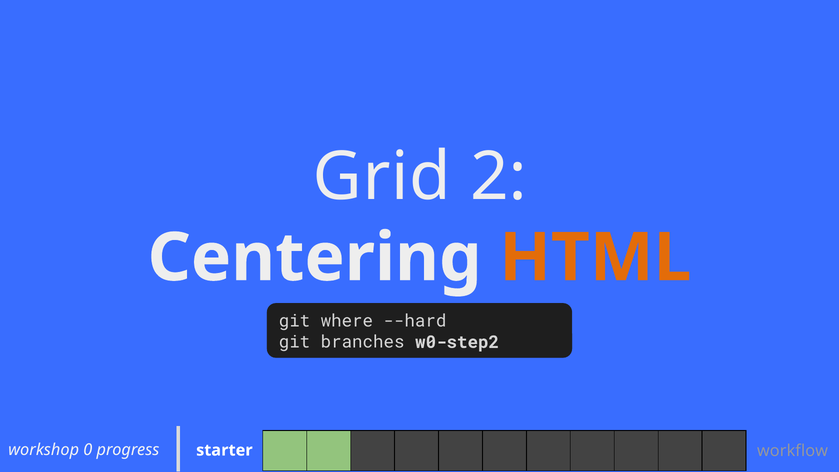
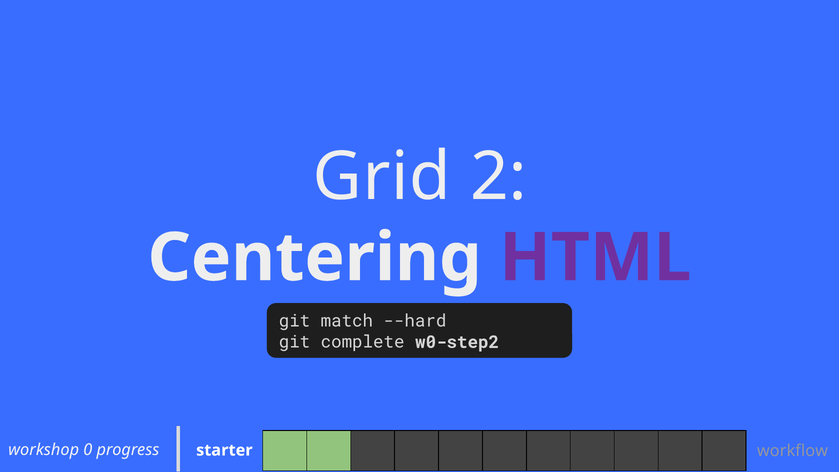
HTML colour: orange -> purple
where: where -> match
git branches: branches -> complete
